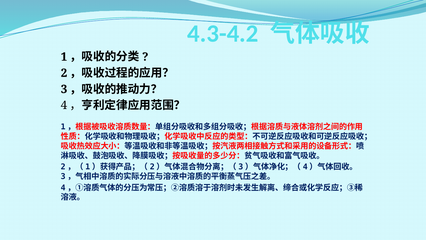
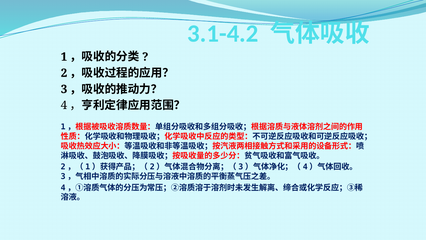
4.3-4.2: 4.3-4.2 -> 3.1-4.2
